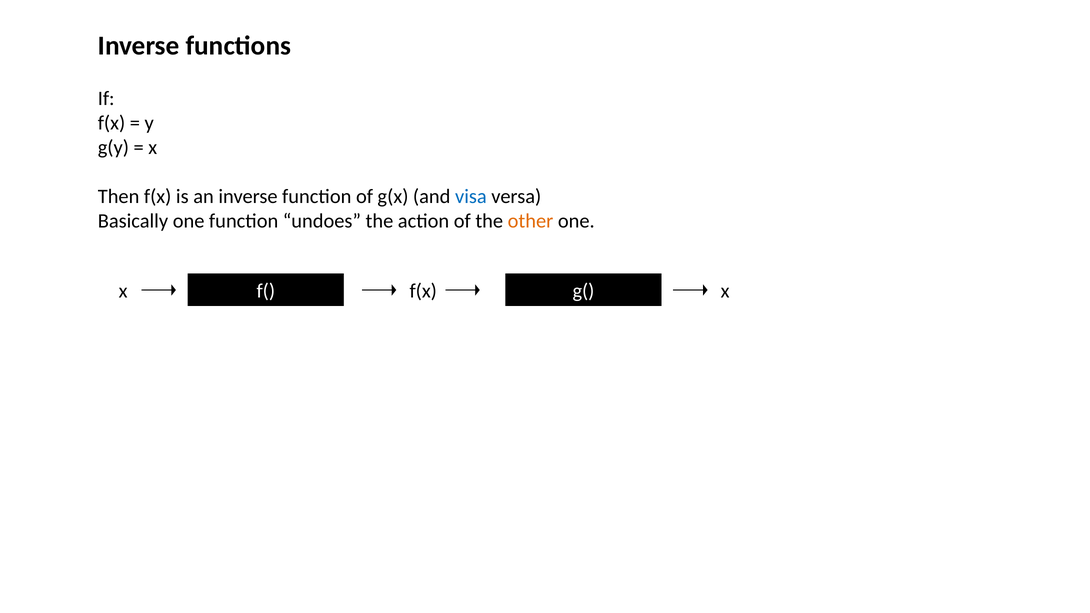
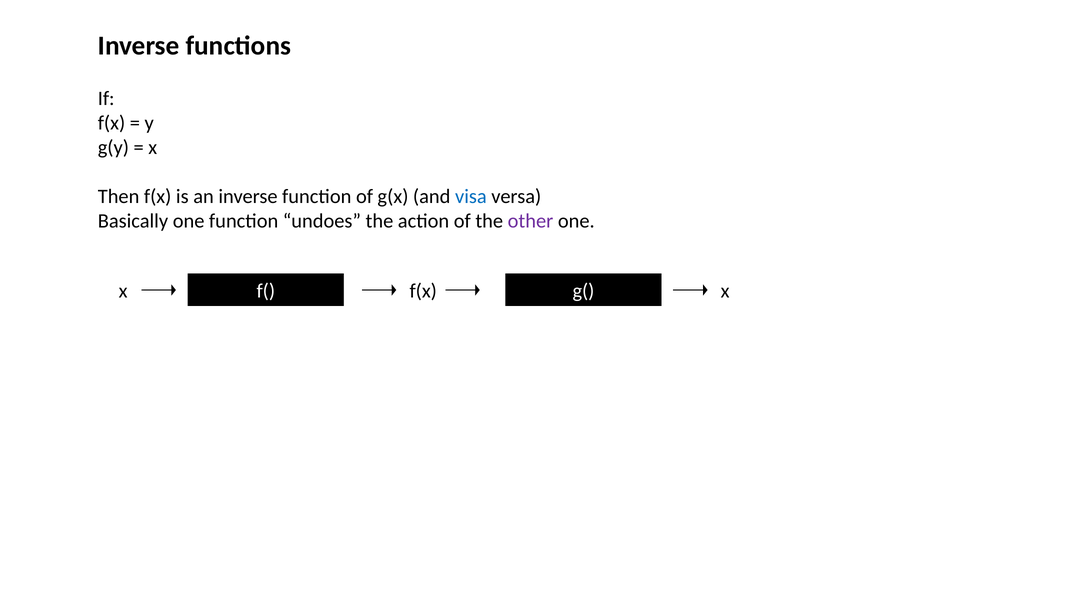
other colour: orange -> purple
